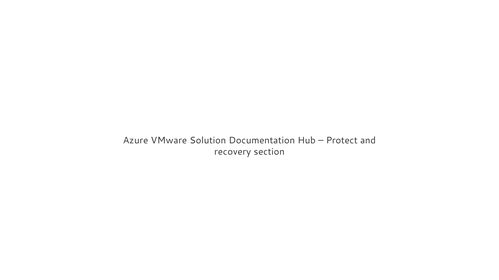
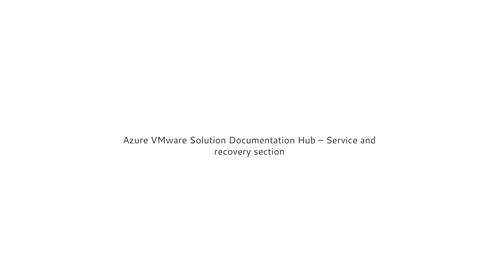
Protect: Protect -> Service
